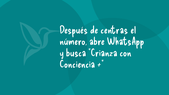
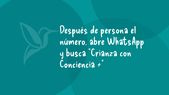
centras: centras -> persona
